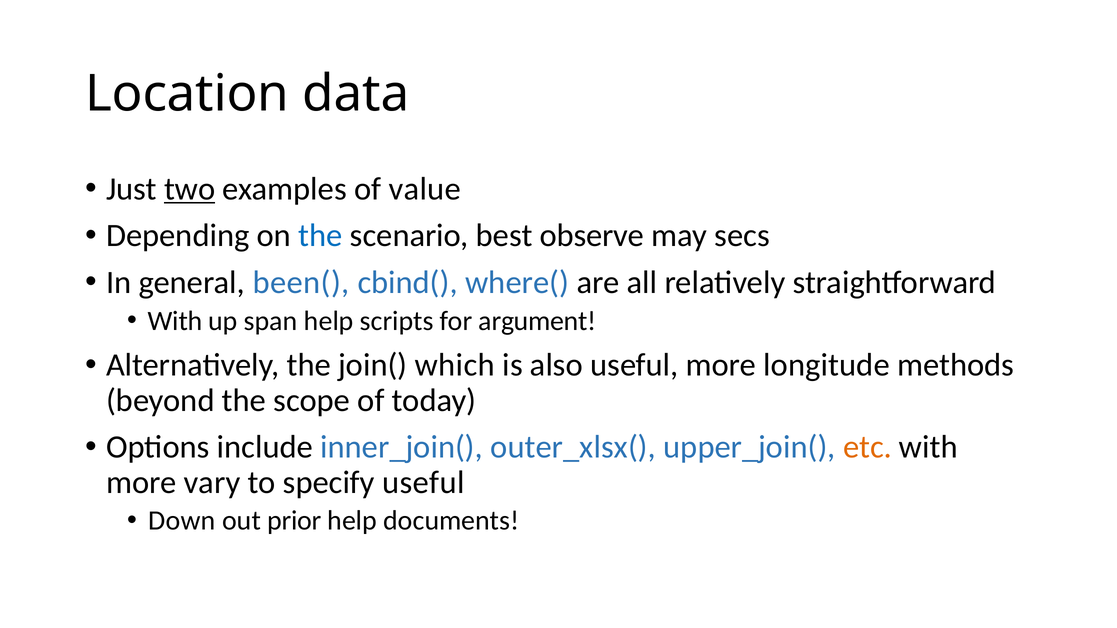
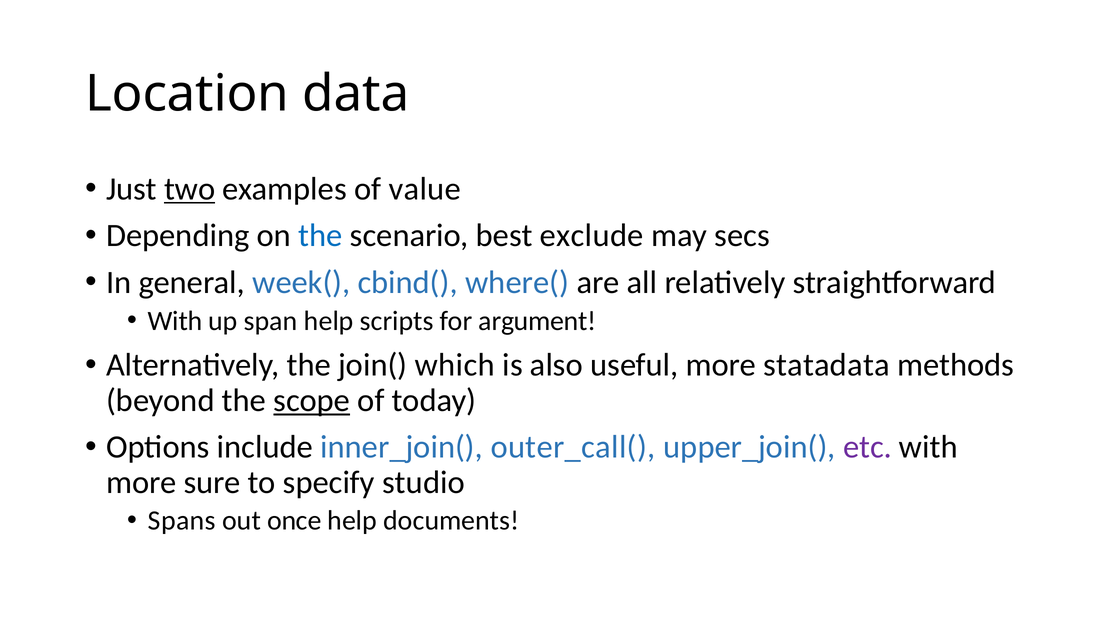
observe: observe -> exclude
been(: been( -> week(
longitude: longitude -> statadata
scope underline: none -> present
outer_xlsx(: outer_xlsx( -> outer_call(
etc colour: orange -> purple
vary: vary -> sure
specify useful: useful -> studio
Down: Down -> Spans
prior: prior -> once
